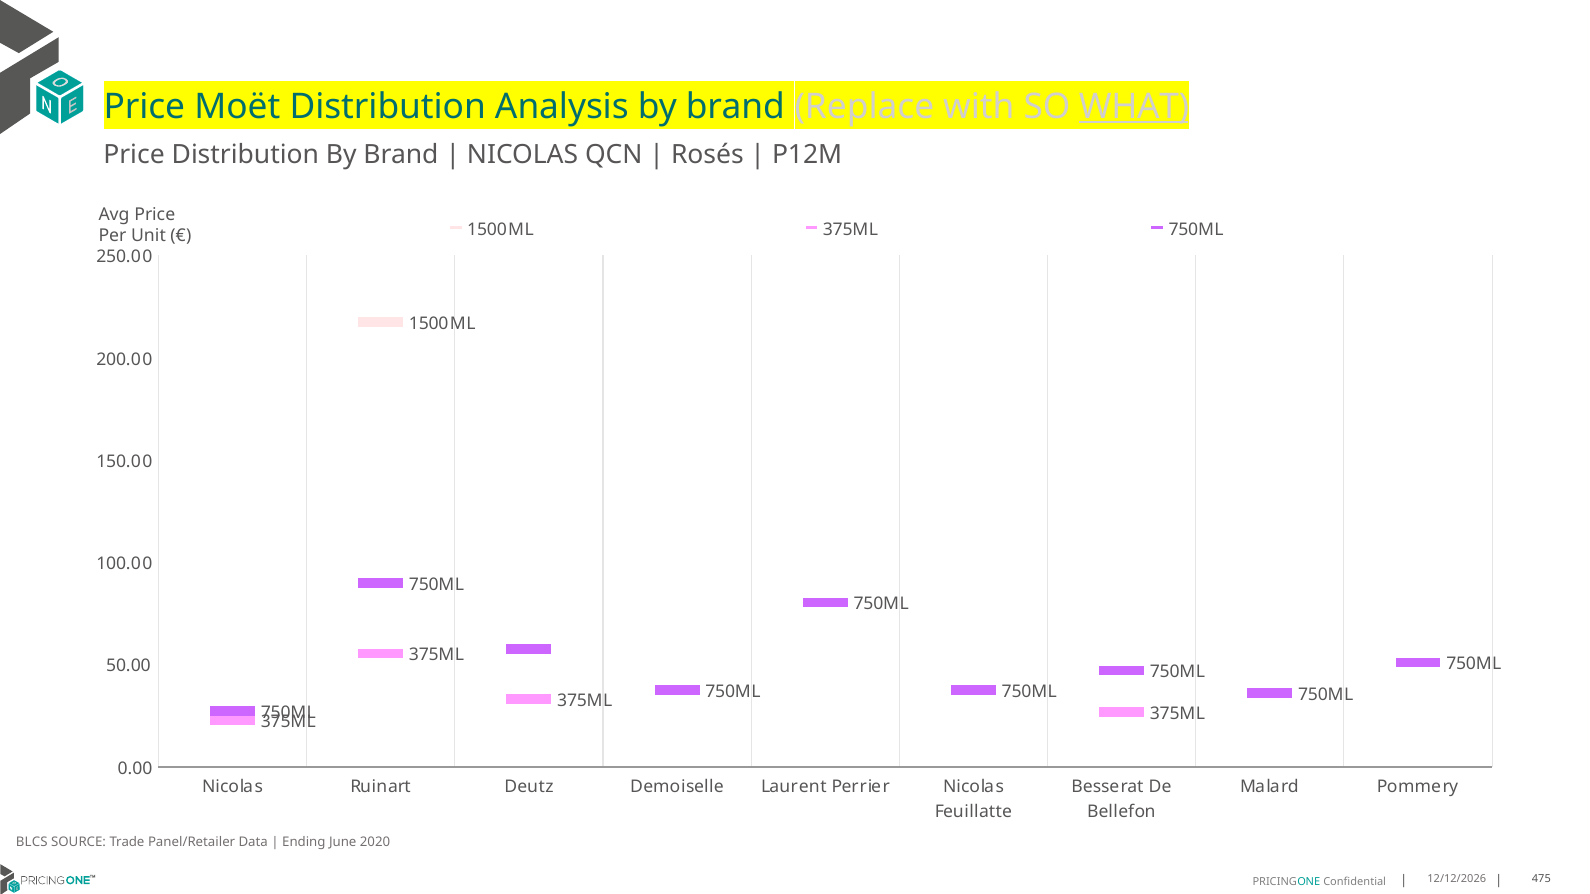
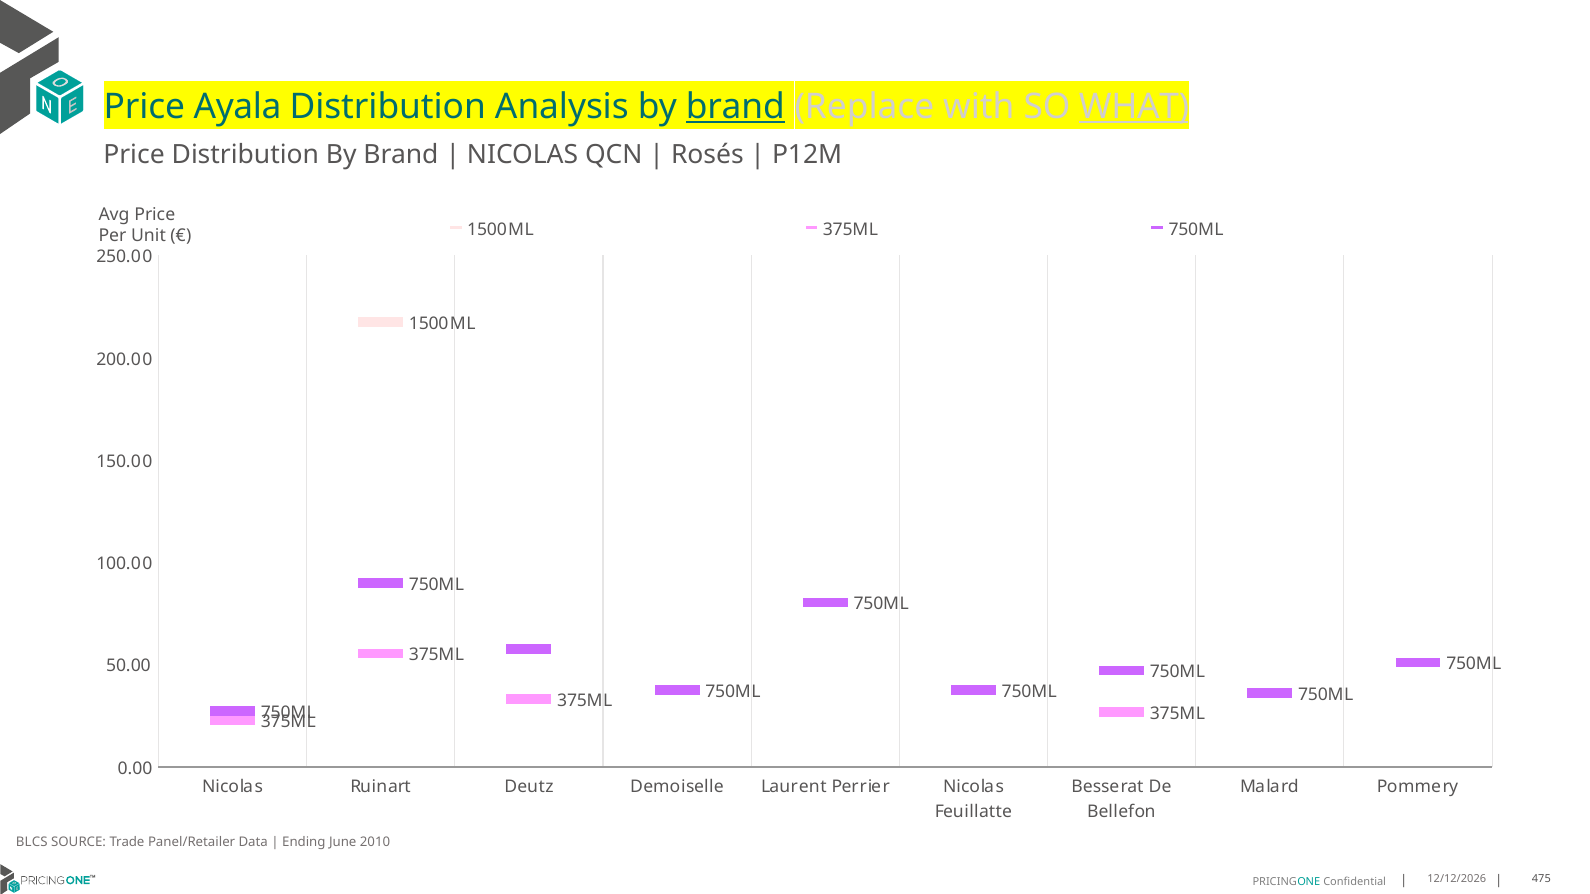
Moët: Moët -> Ayala
brand at (735, 107) underline: none -> present
2020: 2020 -> 2010
